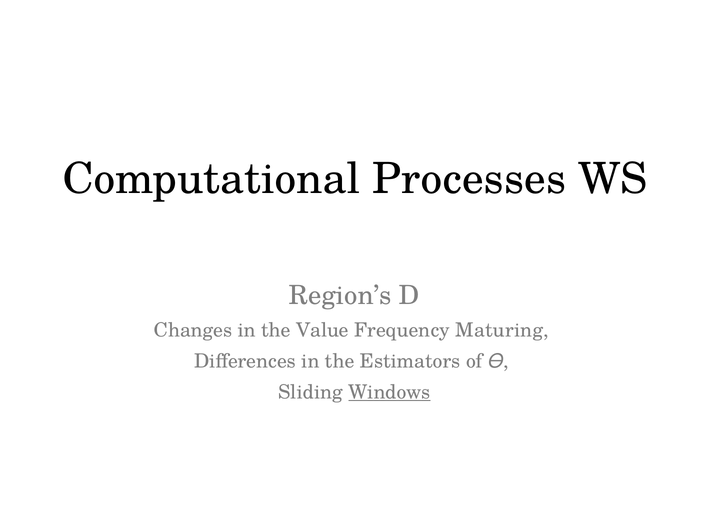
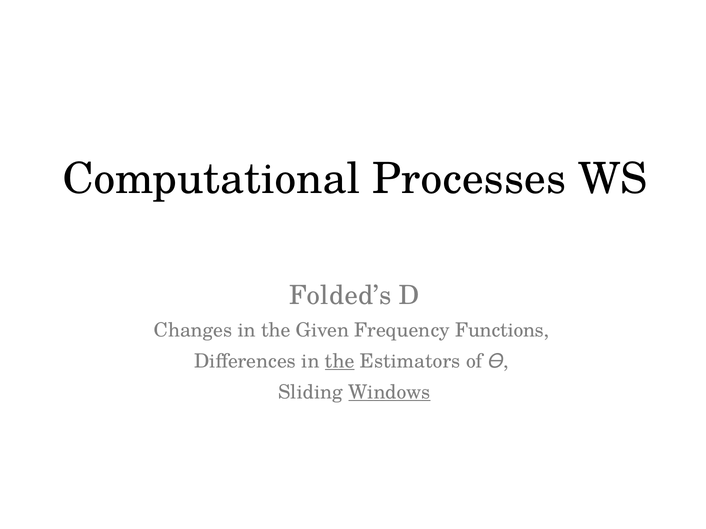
Region’s: Region’s -> Folded’s
Value: Value -> Given
Maturing: Maturing -> Functions
the at (340, 362) underline: none -> present
